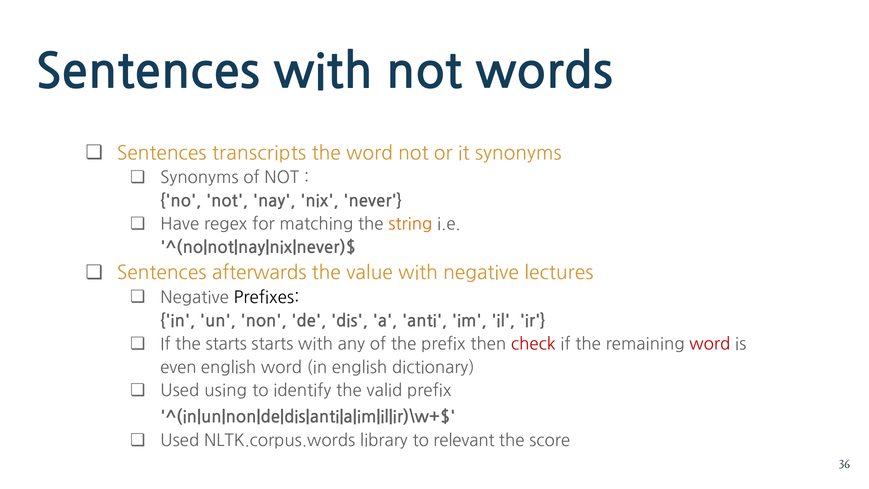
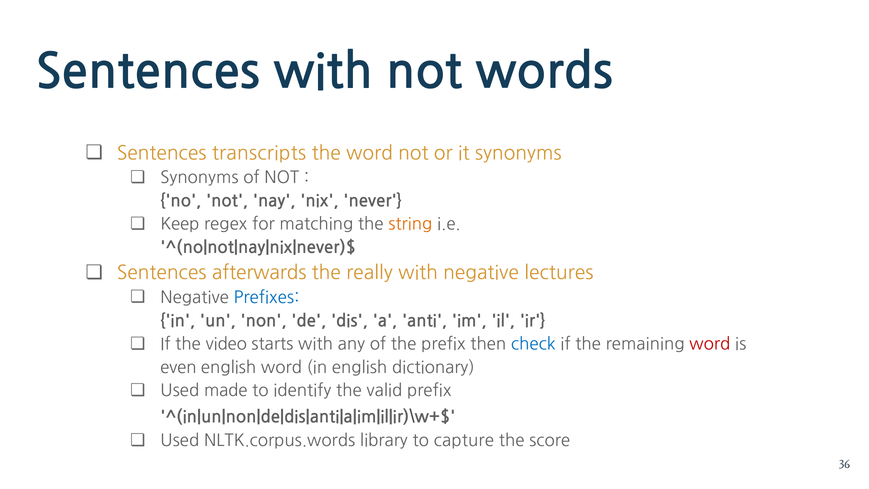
Have: Have -> Keep
value: value -> really
Prefixes colour: black -> blue
the starts: starts -> video
check colour: red -> blue
using: using -> made
relevant: relevant -> capture
